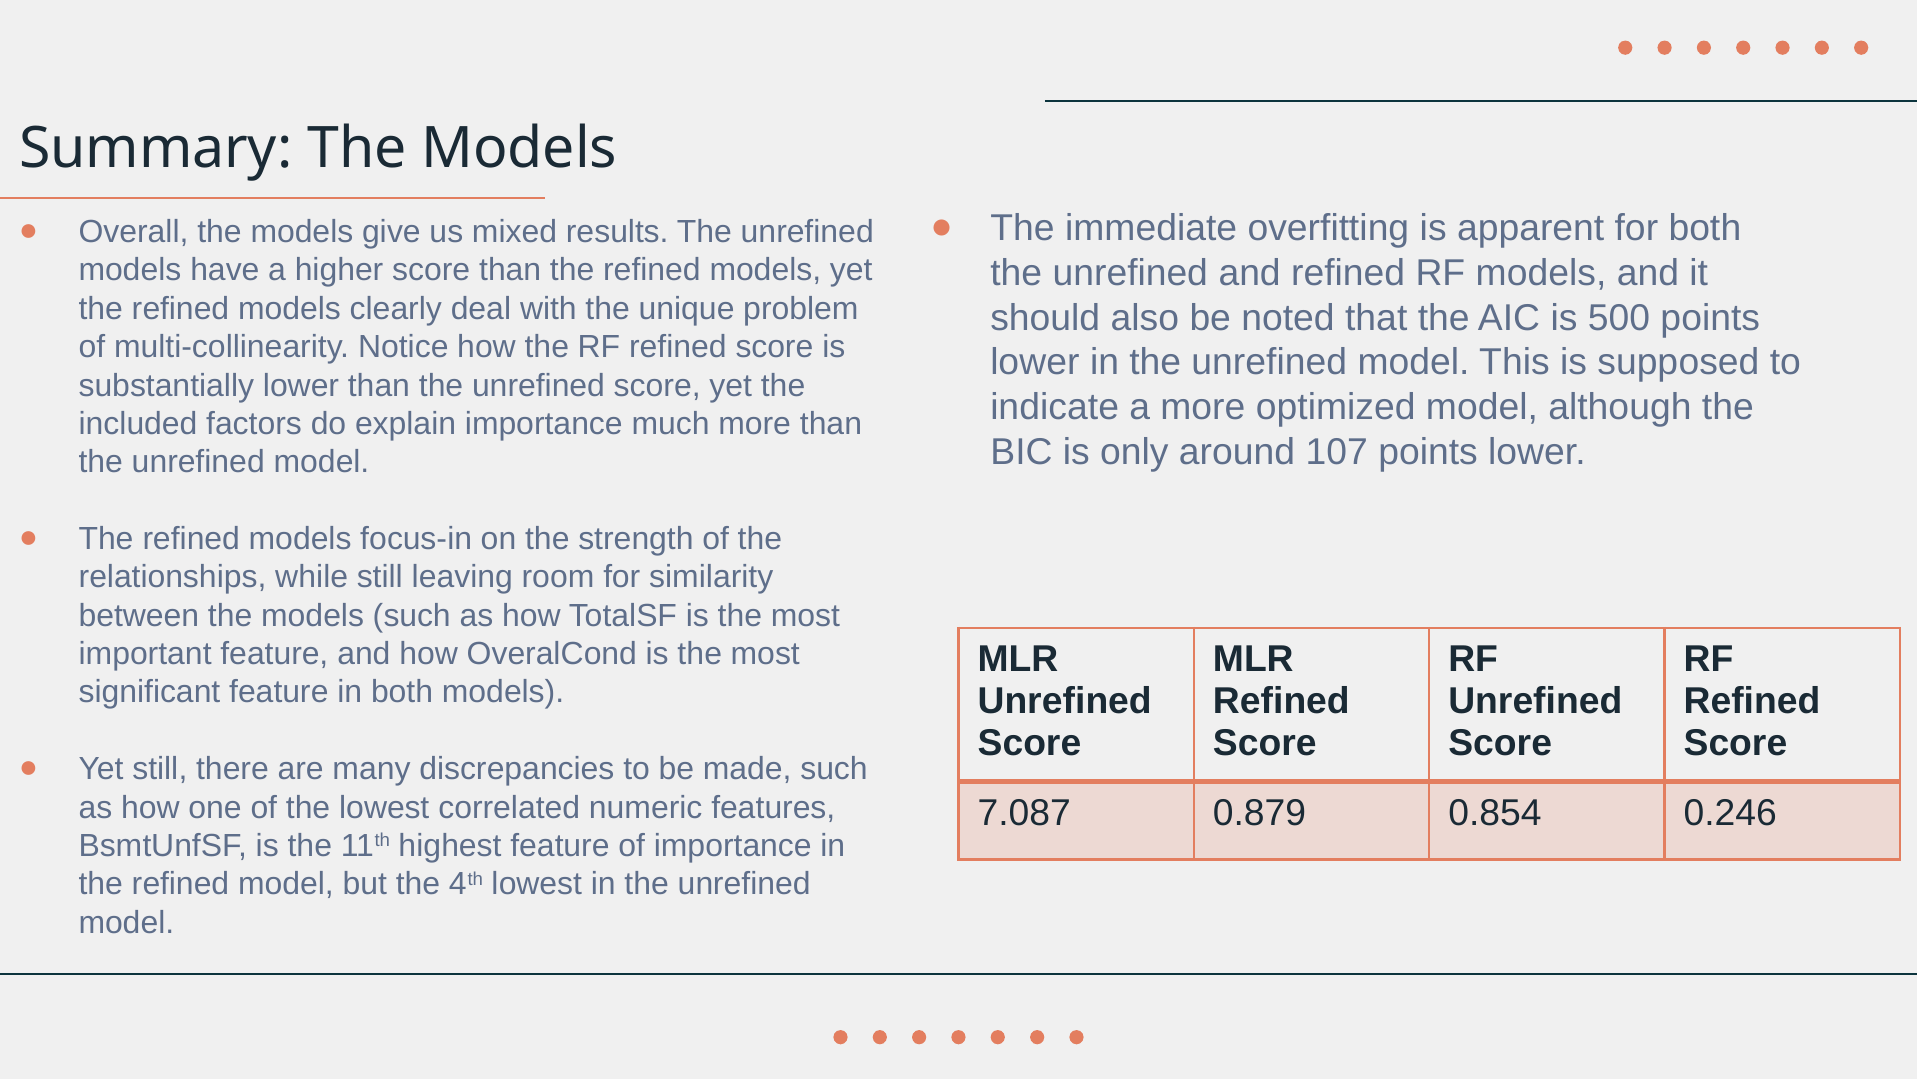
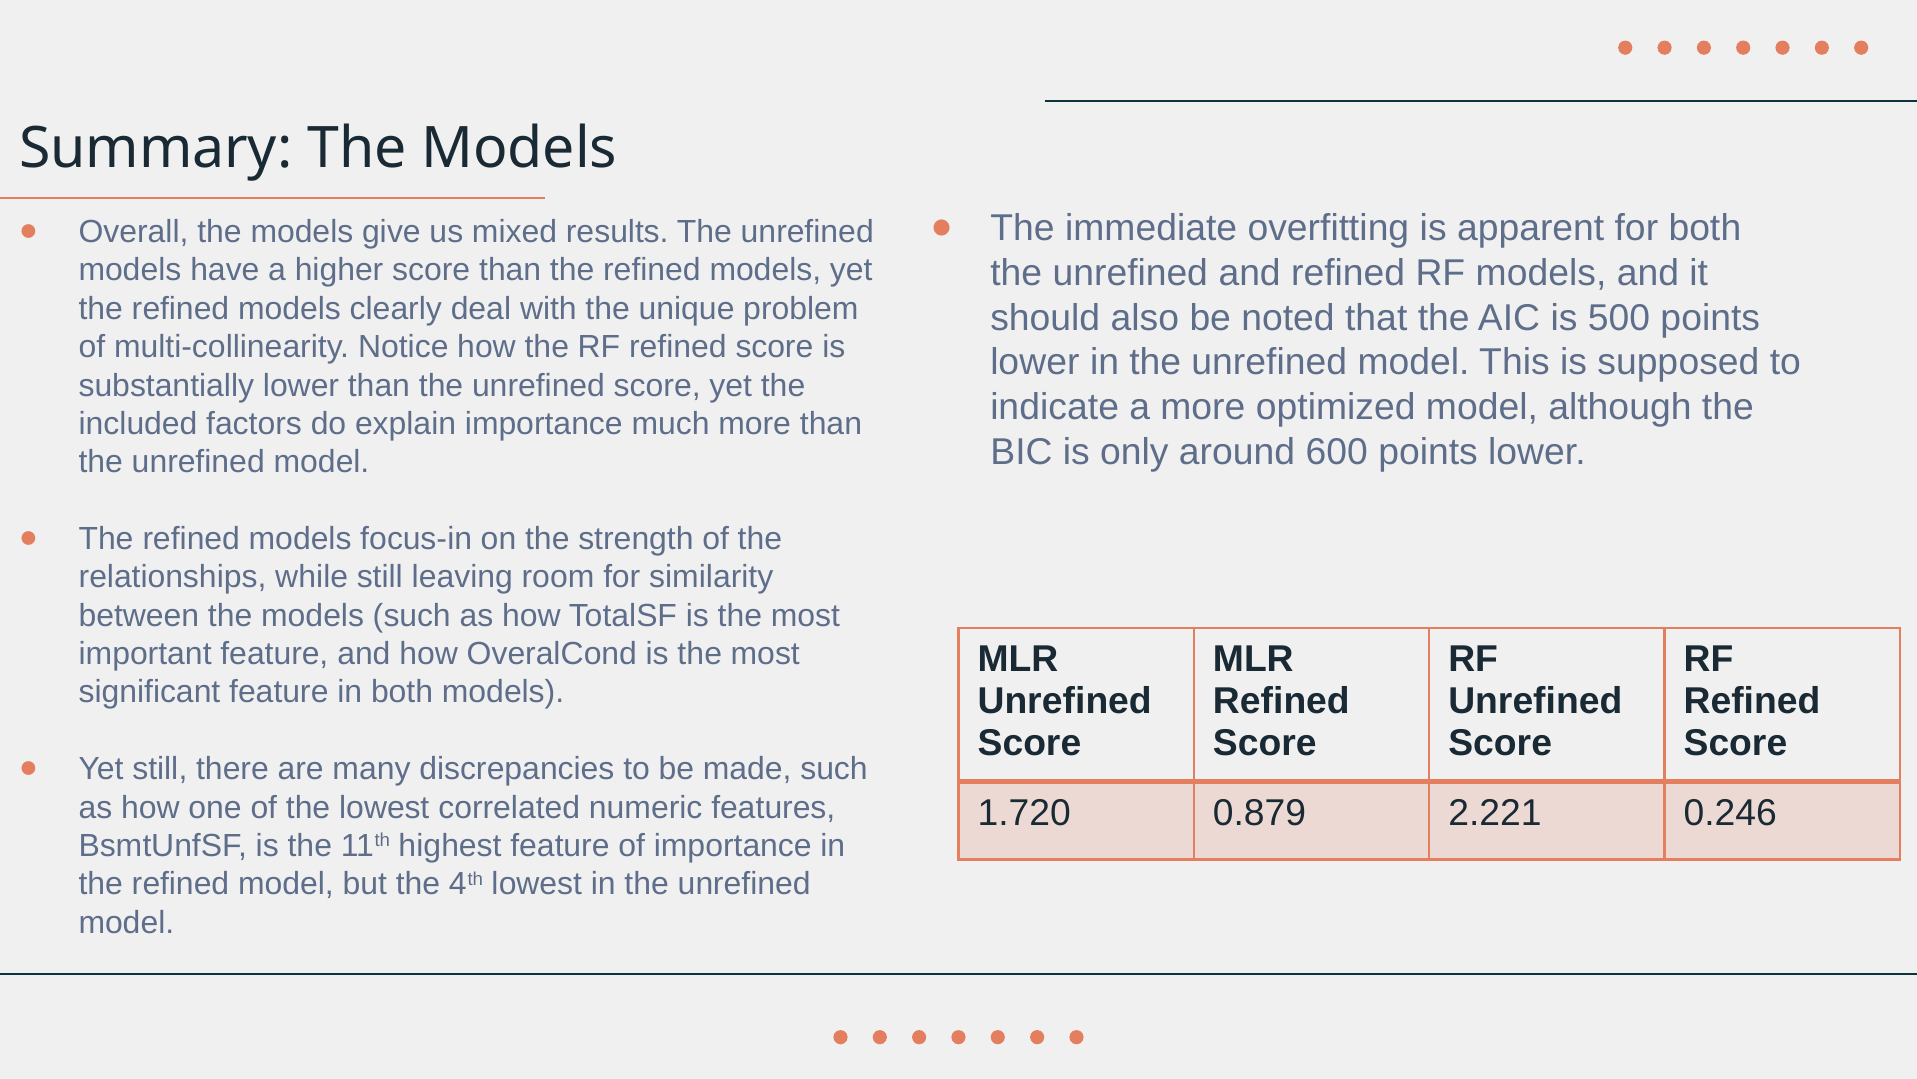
107: 107 -> 600
7.087: 7.087 -> 1.720
0.854: 0.854 -> 2.221
